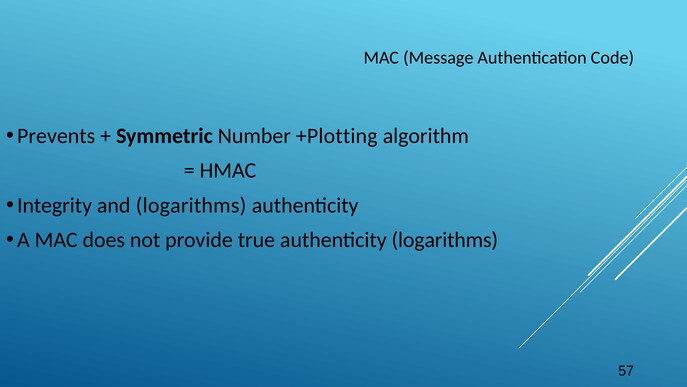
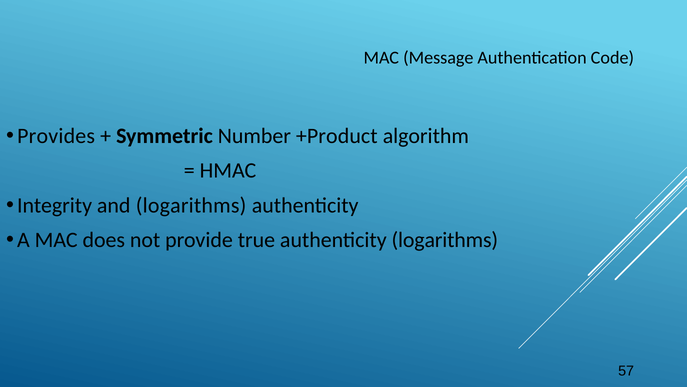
Prevents: Prevents -> Provides
+Plotting: +Plotting -> +Product
